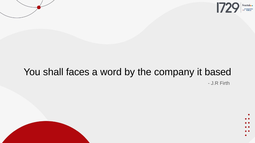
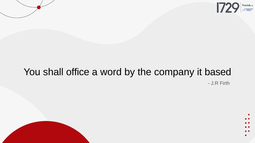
faces: faces -> office
